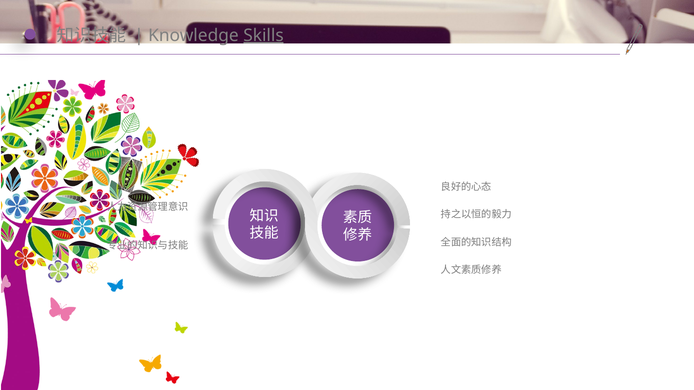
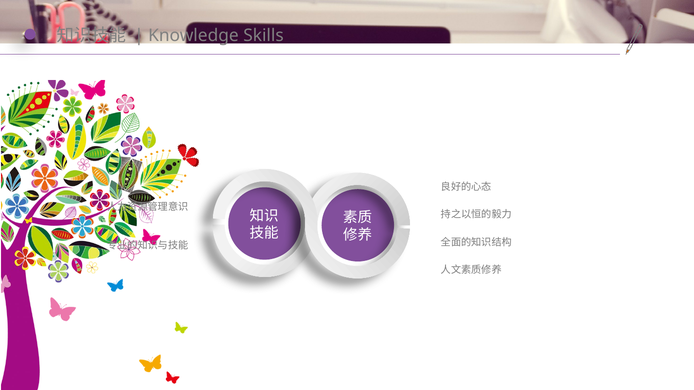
Skills underline: present -> none
